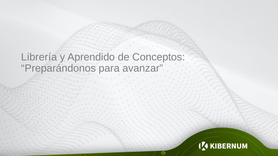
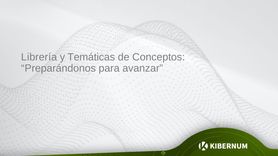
Aprendido: Aprendido -> Temáticas
